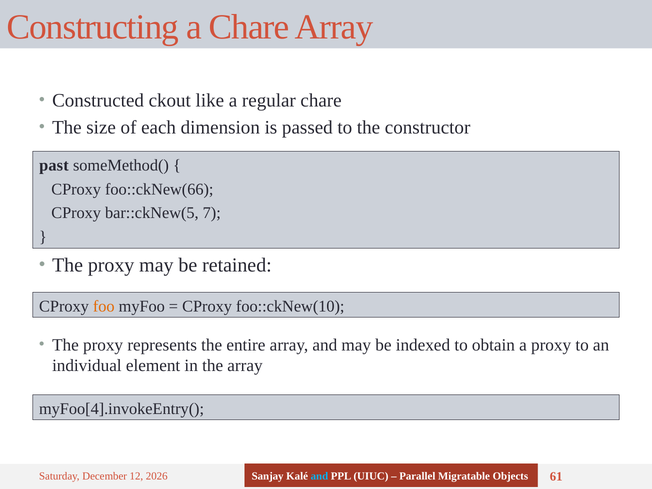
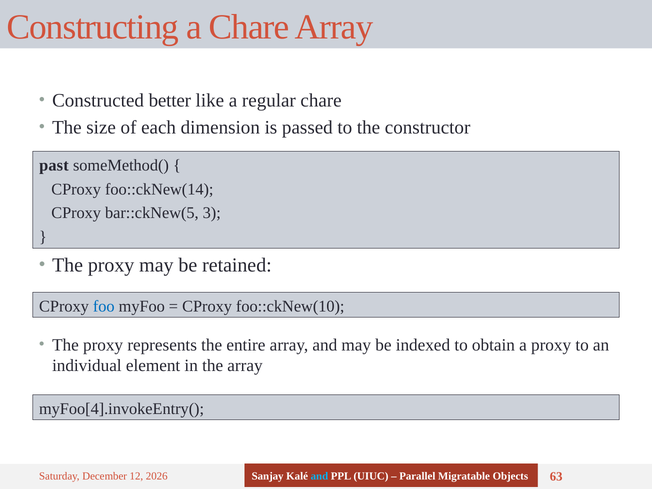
ckout: ckout -> better
foo::ckNew(66: foo::ckNew(66 -> foo::ckNew(14
7: 7 -> 3
foo colour: orange -> blue
61: 61 -> 63
